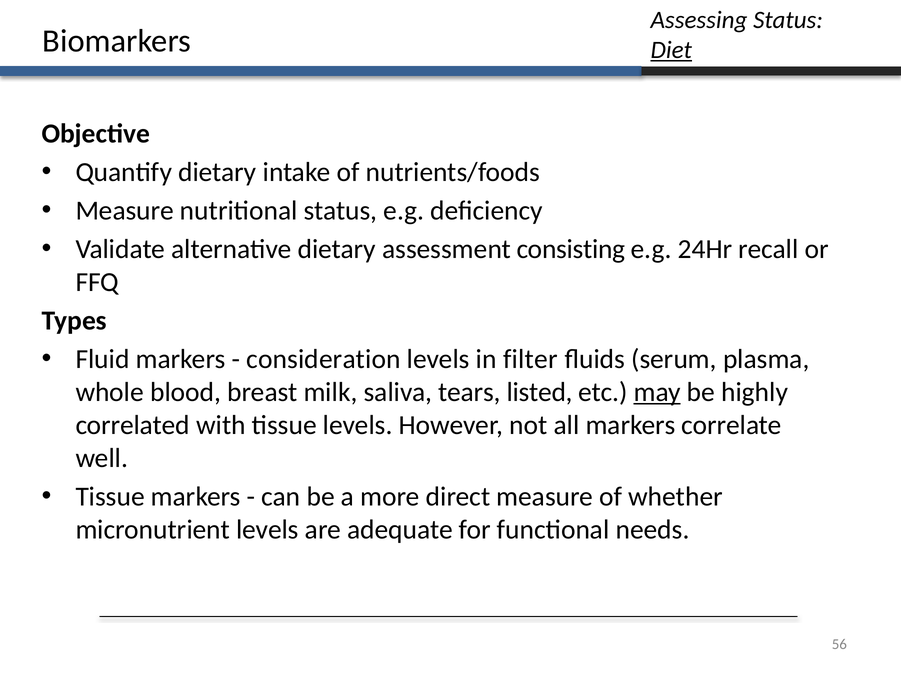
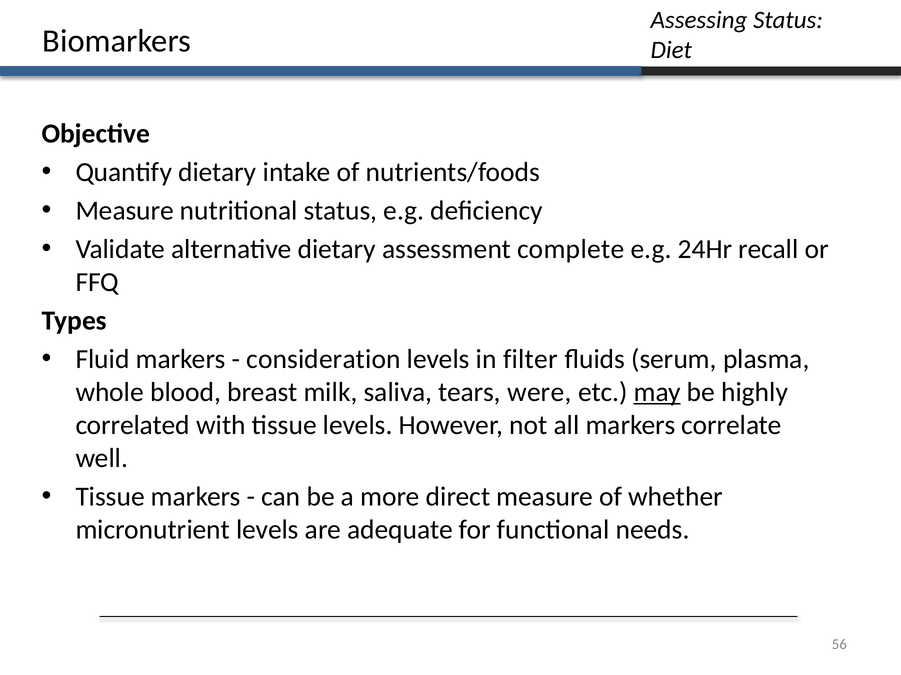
Diet underline: present -> none
consisting: consisting -> complete
listed: listed -> were
